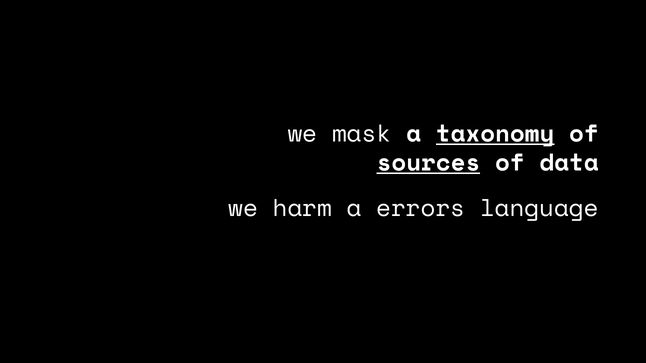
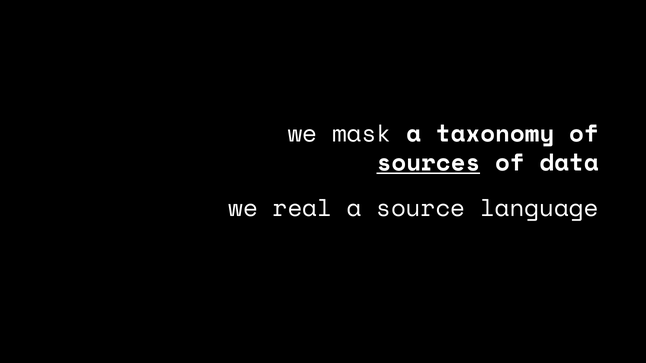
taxonomy underline: present -> none
harm: harm -> real
errors: errors -> source
